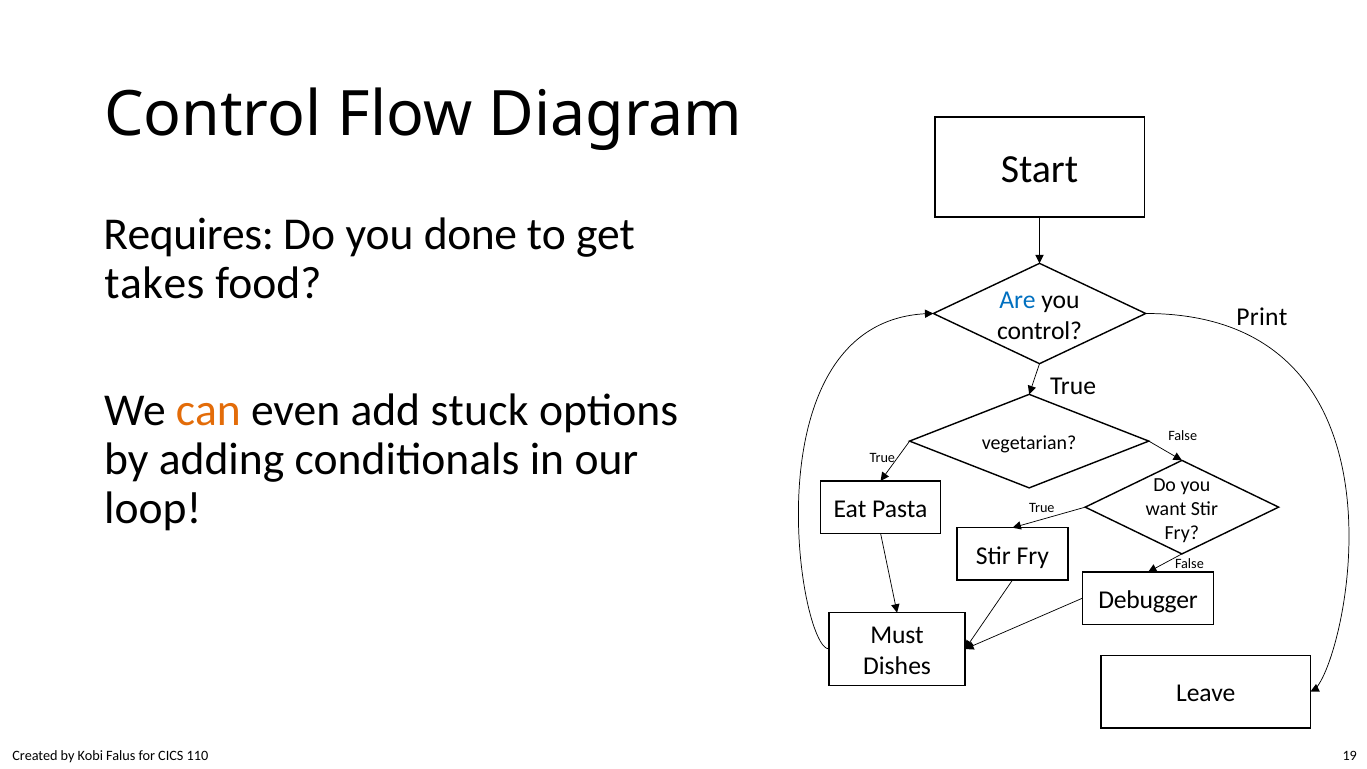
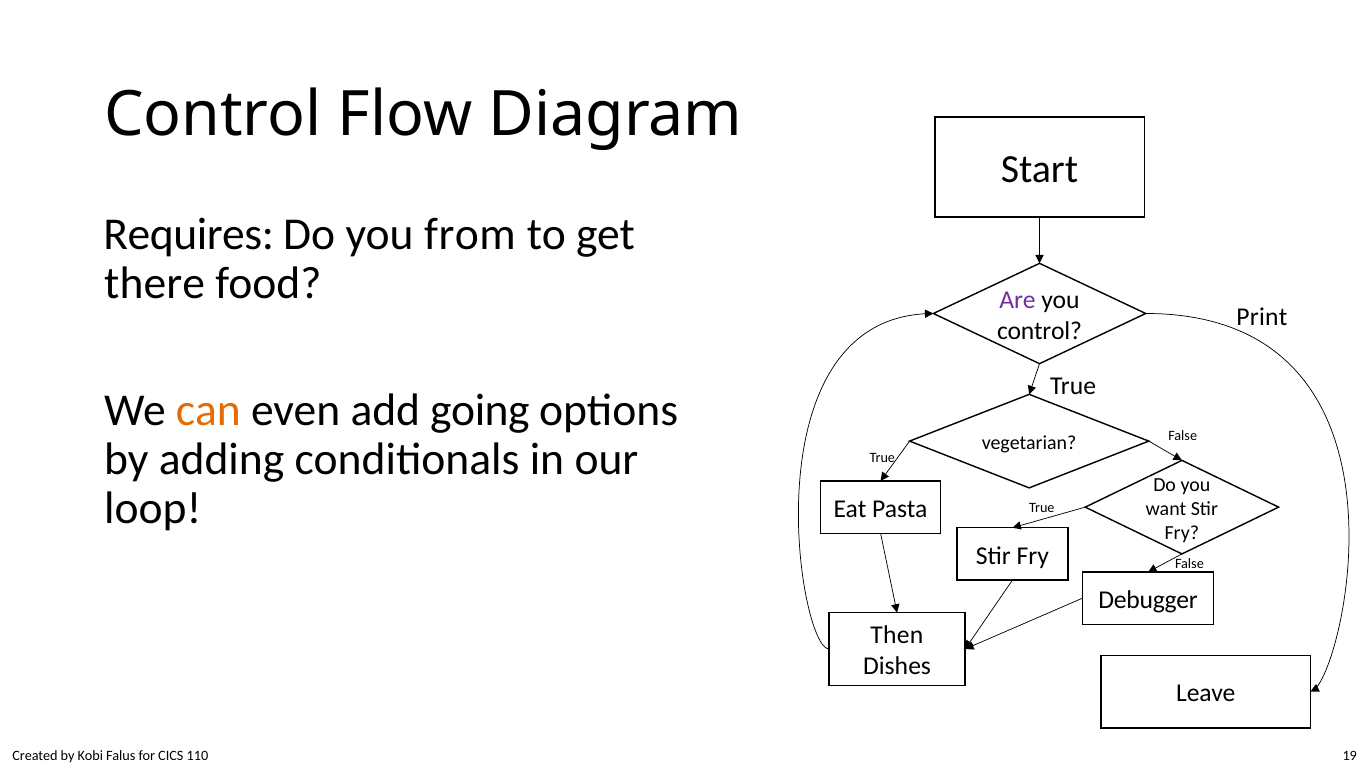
done: done -> from
takes: takes -> there
Are colour: blue -> purple
stuck: stuck -> going
Must: Must -> Then
